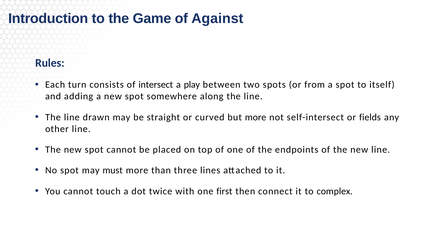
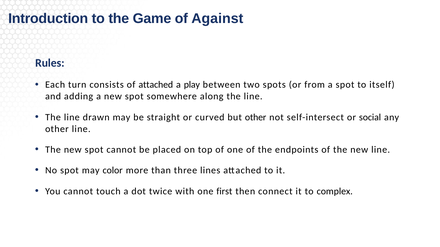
of intersect: intersect -> attached
but more: more -> other
fields: fields -> social
must: must -> color
